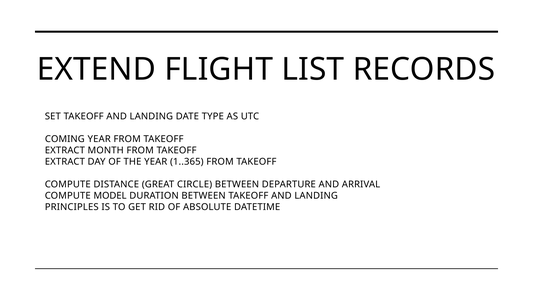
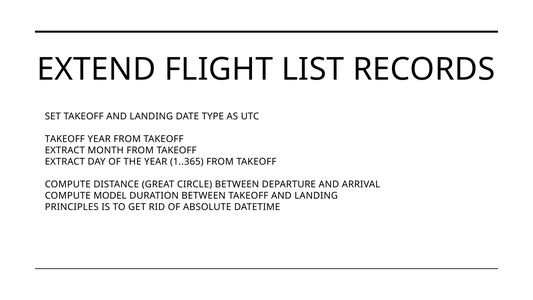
COMING at (65, 139): COMING -> TAKEOFF
